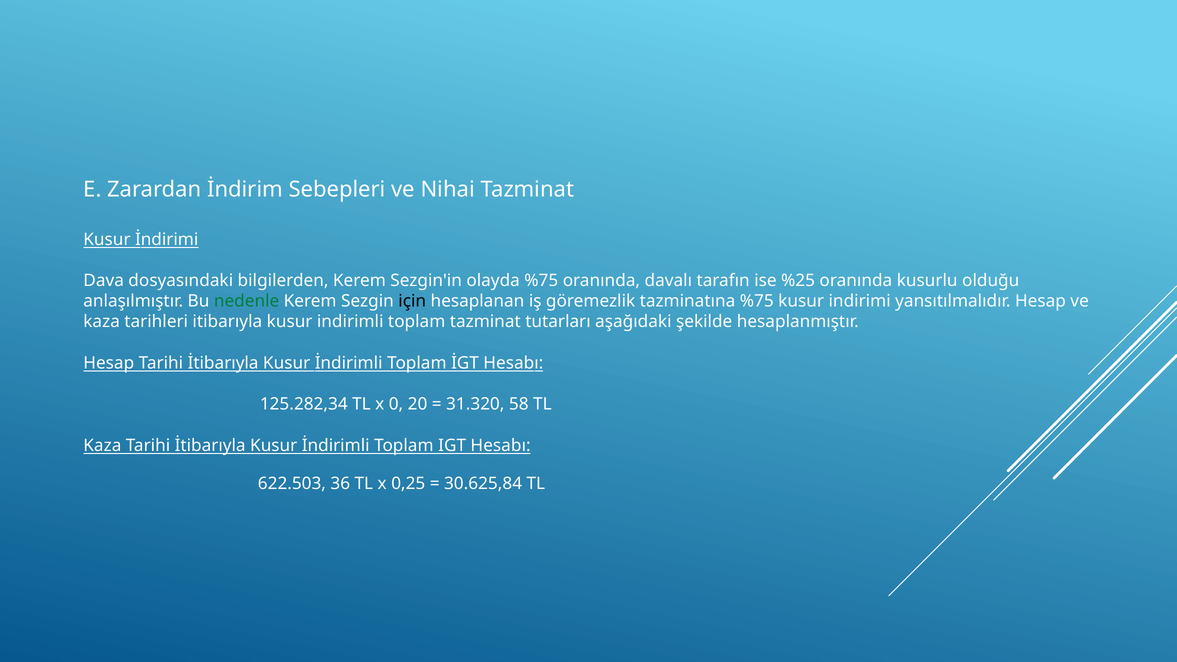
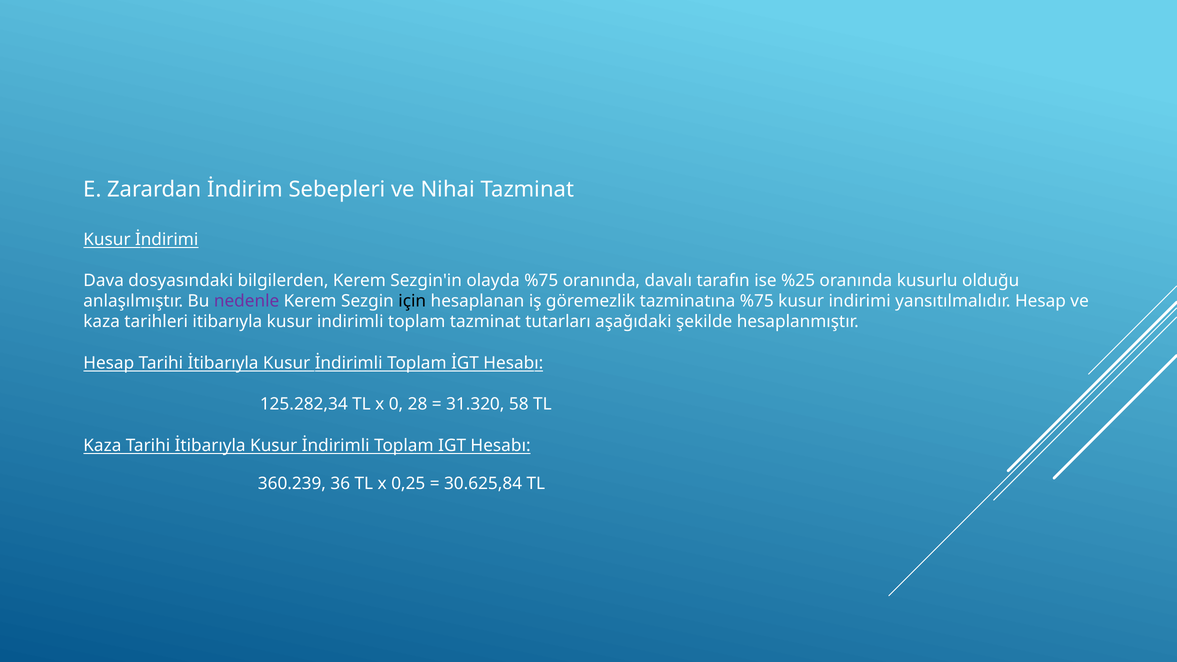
nedenle colour: green -> purple
20: 20 -> 28
622.503: 622.503 -> 360.239
